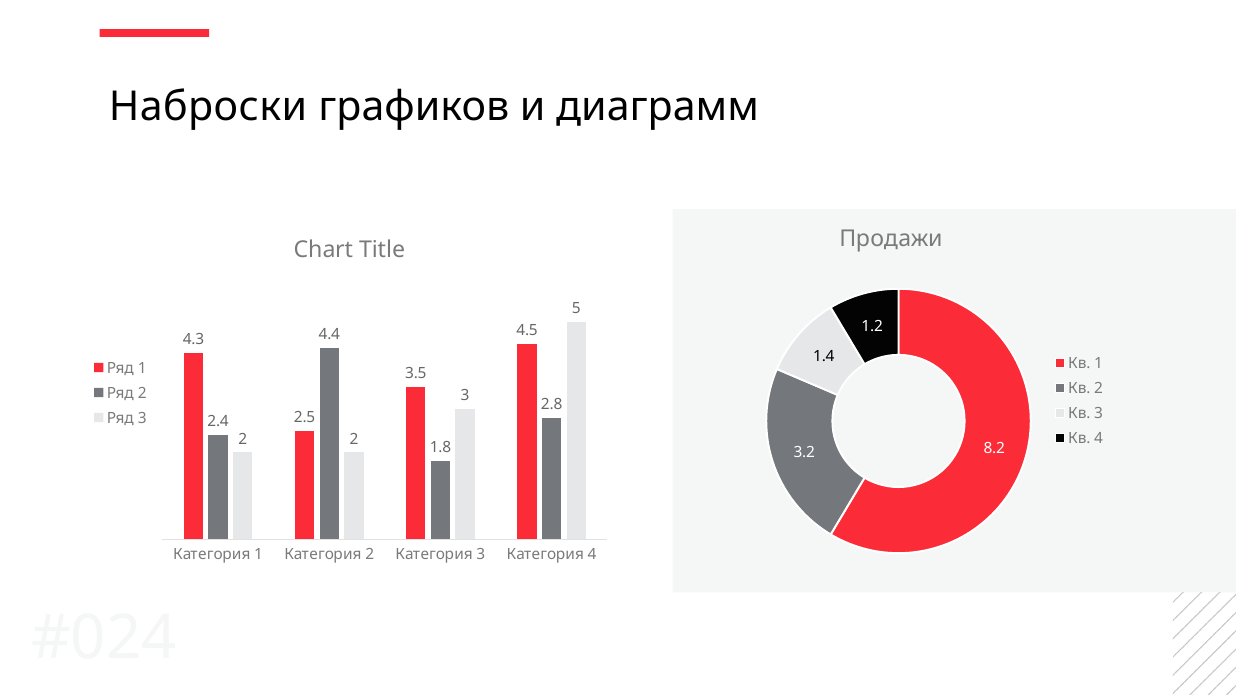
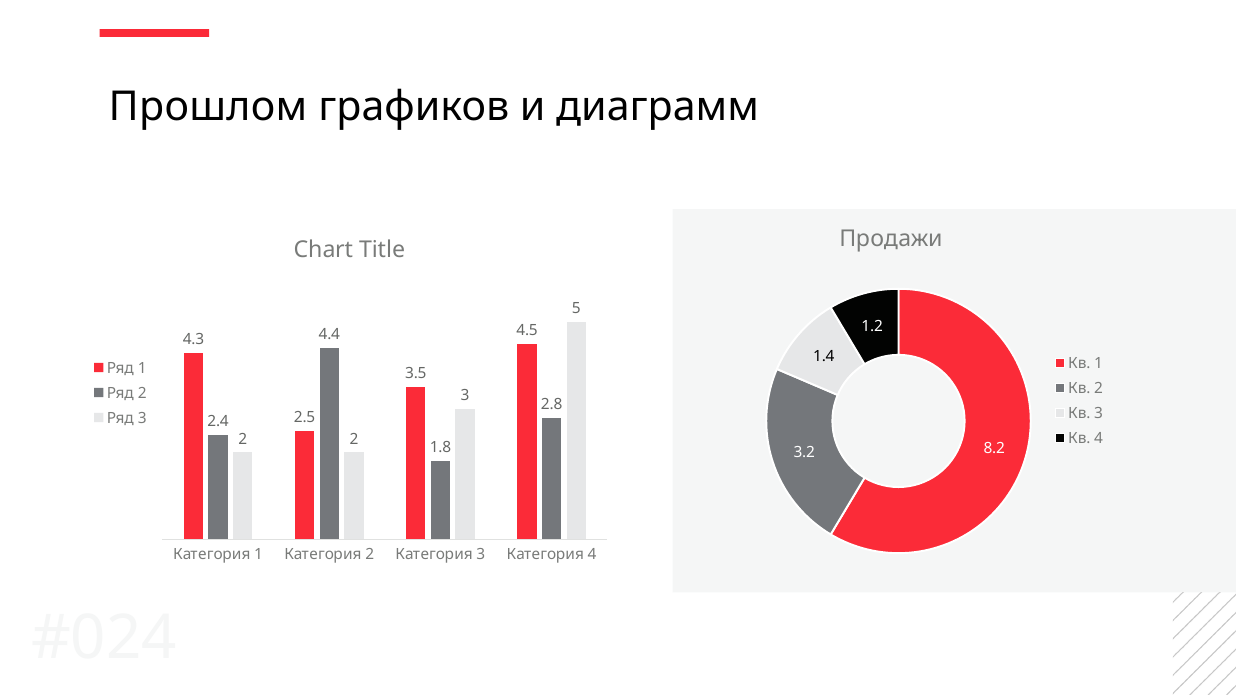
Наброски: Наброски -> Прошлом
